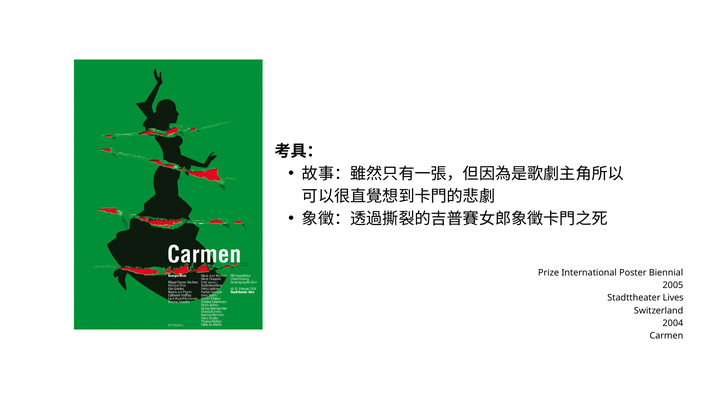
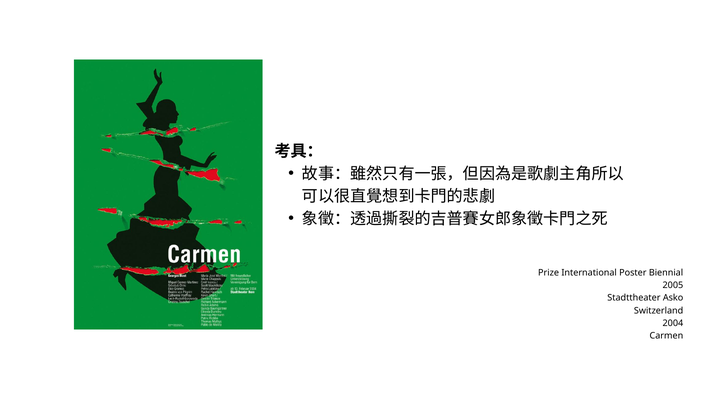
Lives: Lives -> Asko
